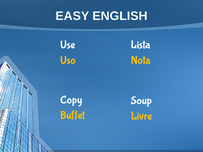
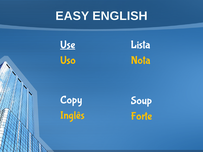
Use underline: none -> present
Buffet: Buffet -> Inglês
Livre: Livre -> Forte
